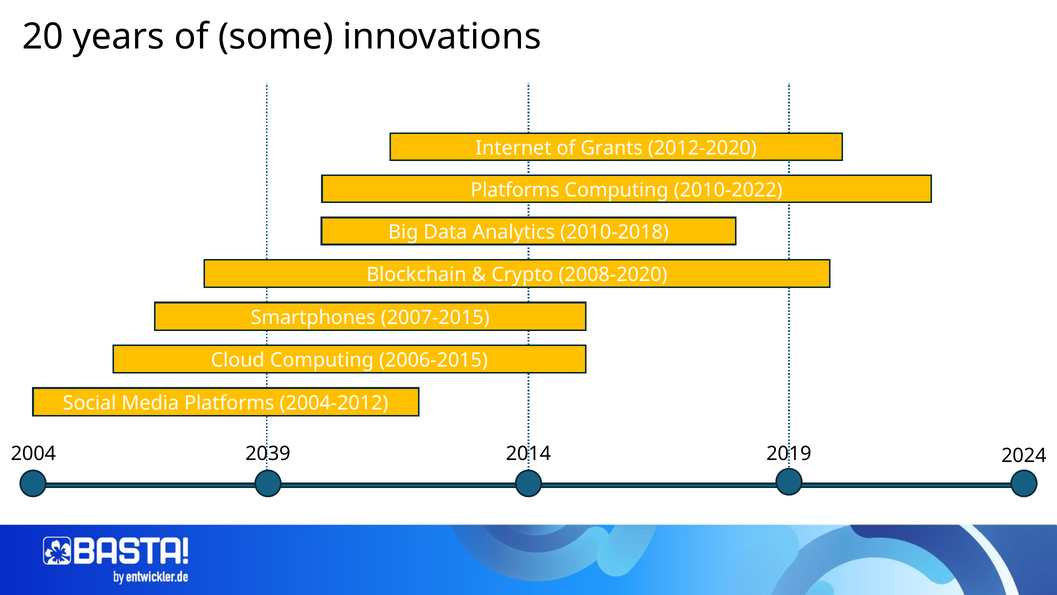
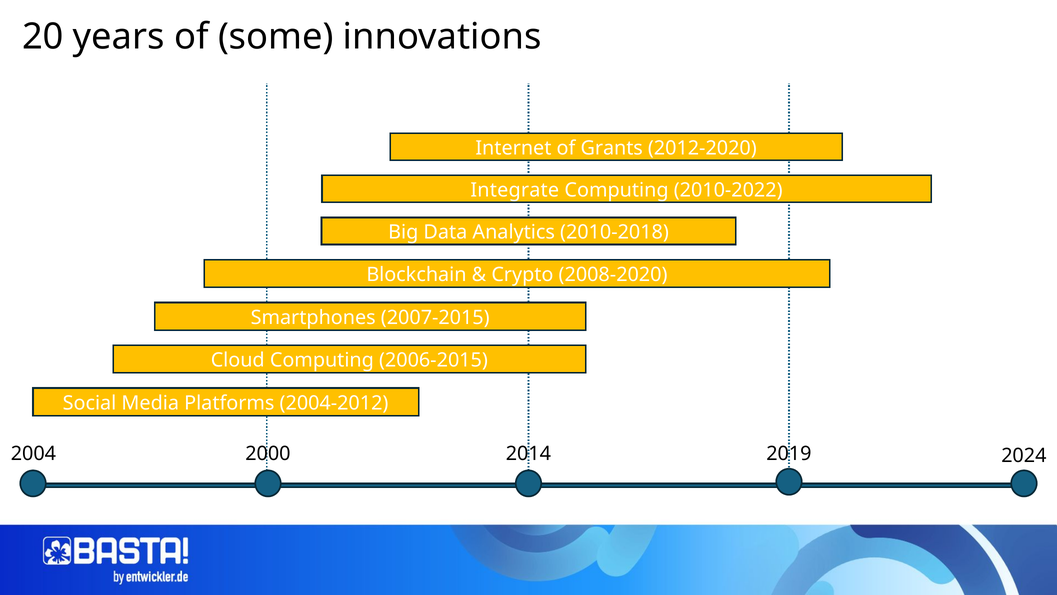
Platforms at (515, 190): Platforms -> Integrate
2039: 2039 -> 2000
